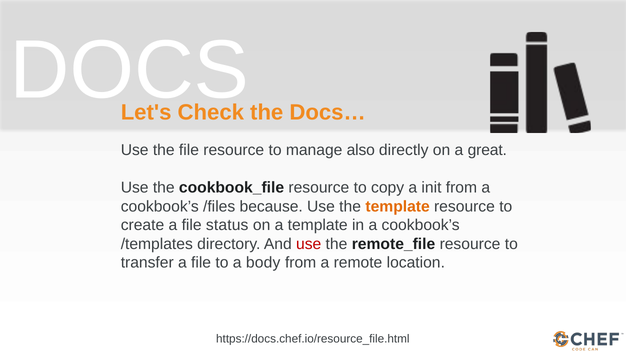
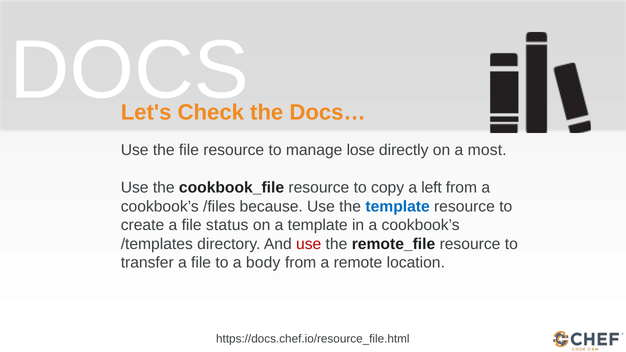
also: also -> lose
great: great -> most
init: init -> left
template at (398, 207) colour: orange -> blue
